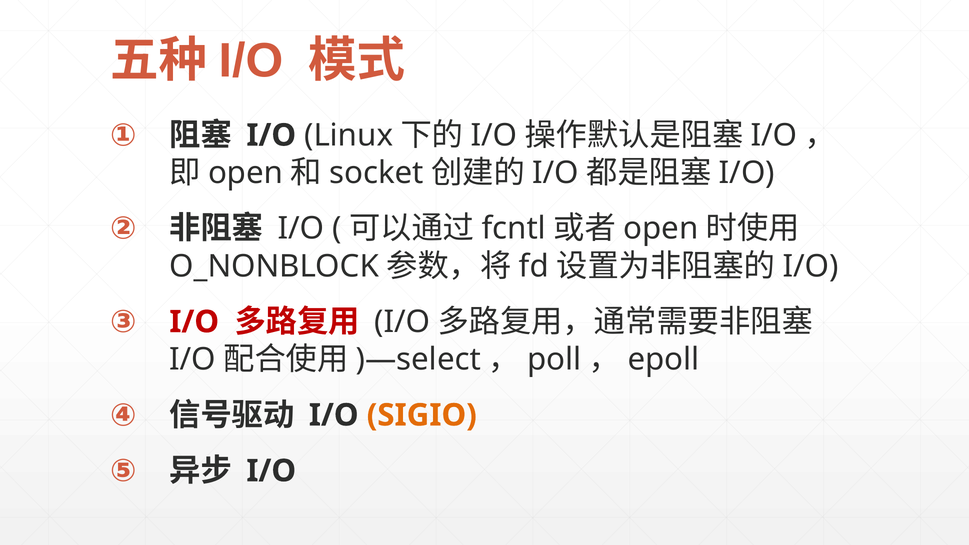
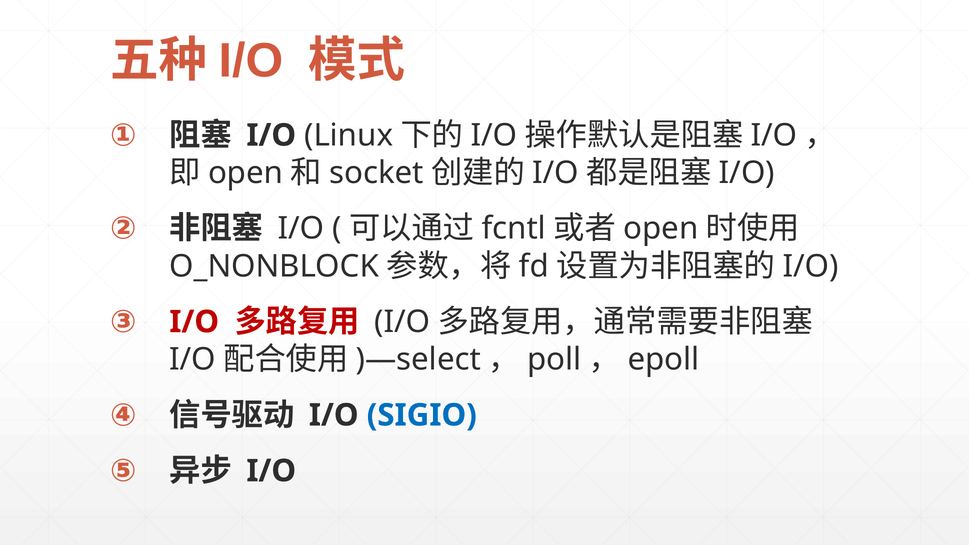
SIGIO colour: orange -> blue
